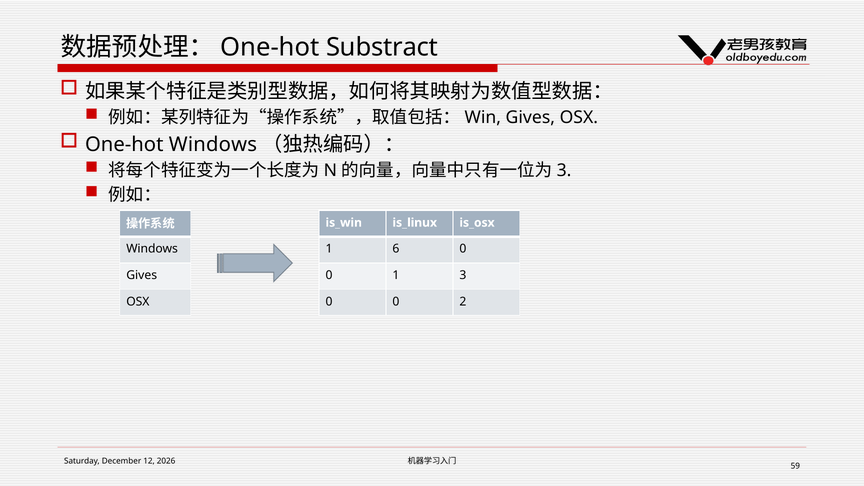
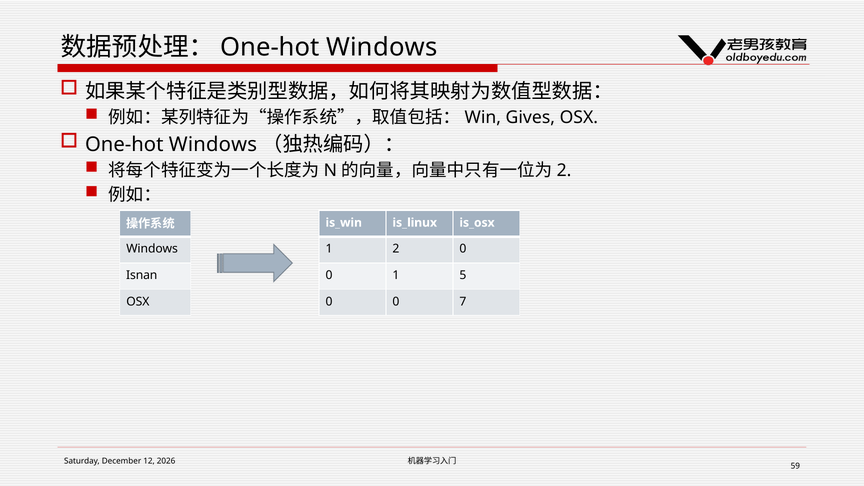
Substract at (382, 48): Substract -> Windows
3 at (564, 170): 3 -> 2
1 6: 6 -> 2
Gives at (142, 275): Gives -> Isnan
1 3: 3 -> 5
2: 2 -> 7
